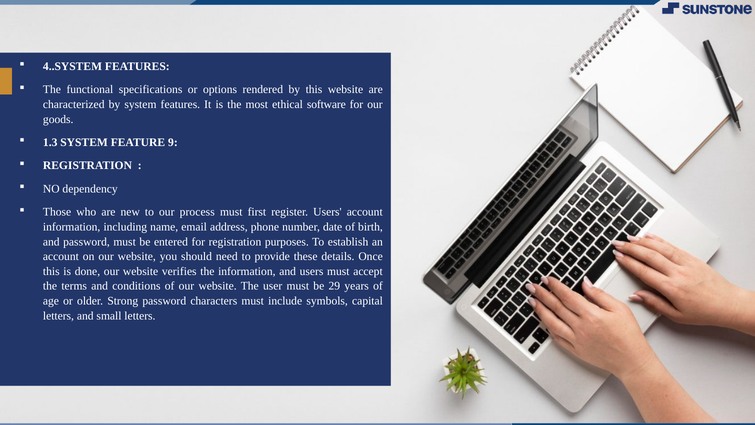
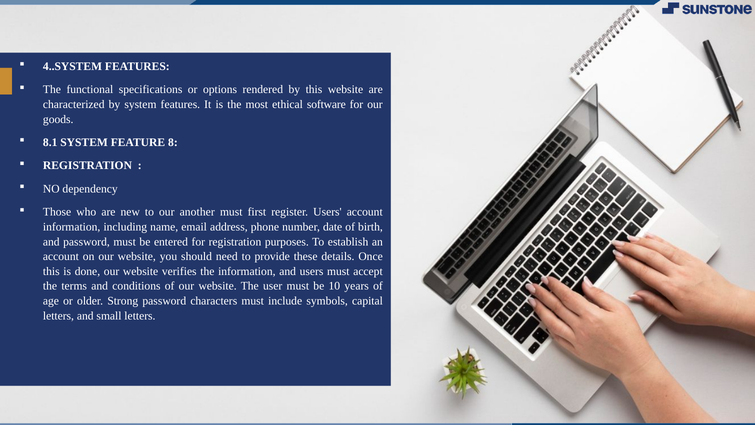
1.3: 1.3 -> 8.1
9: 9 -> 8
process: process -> another
29: 29 -> 10
